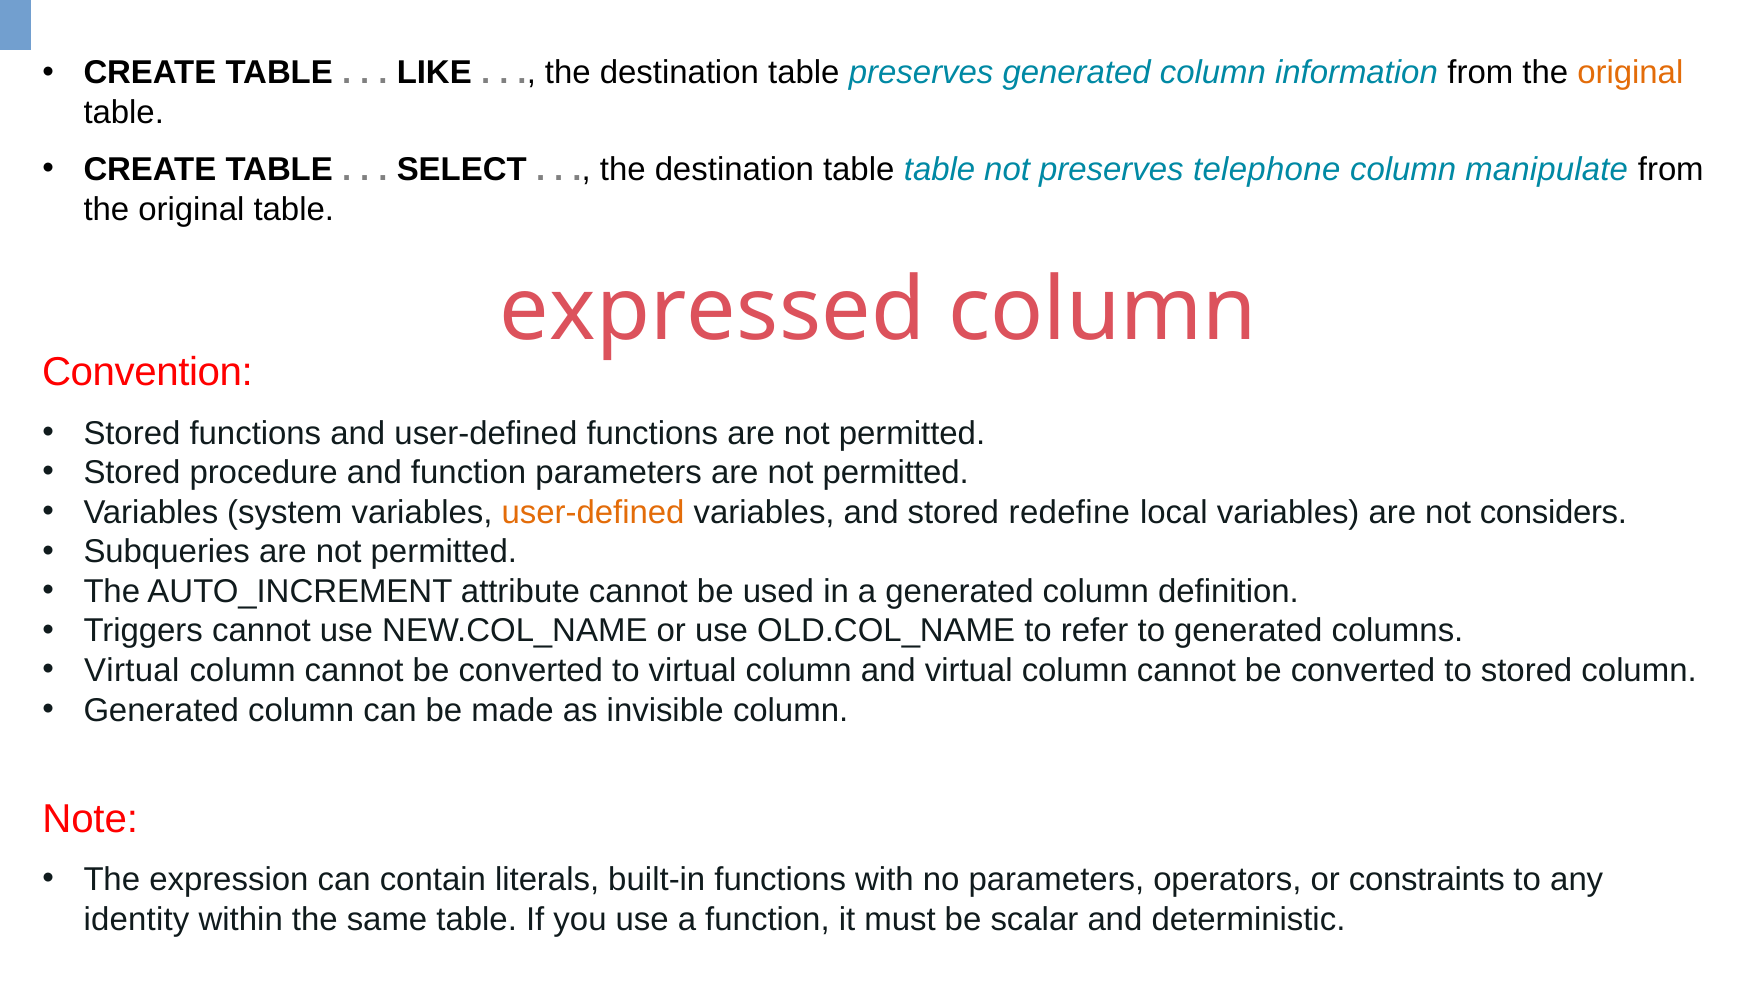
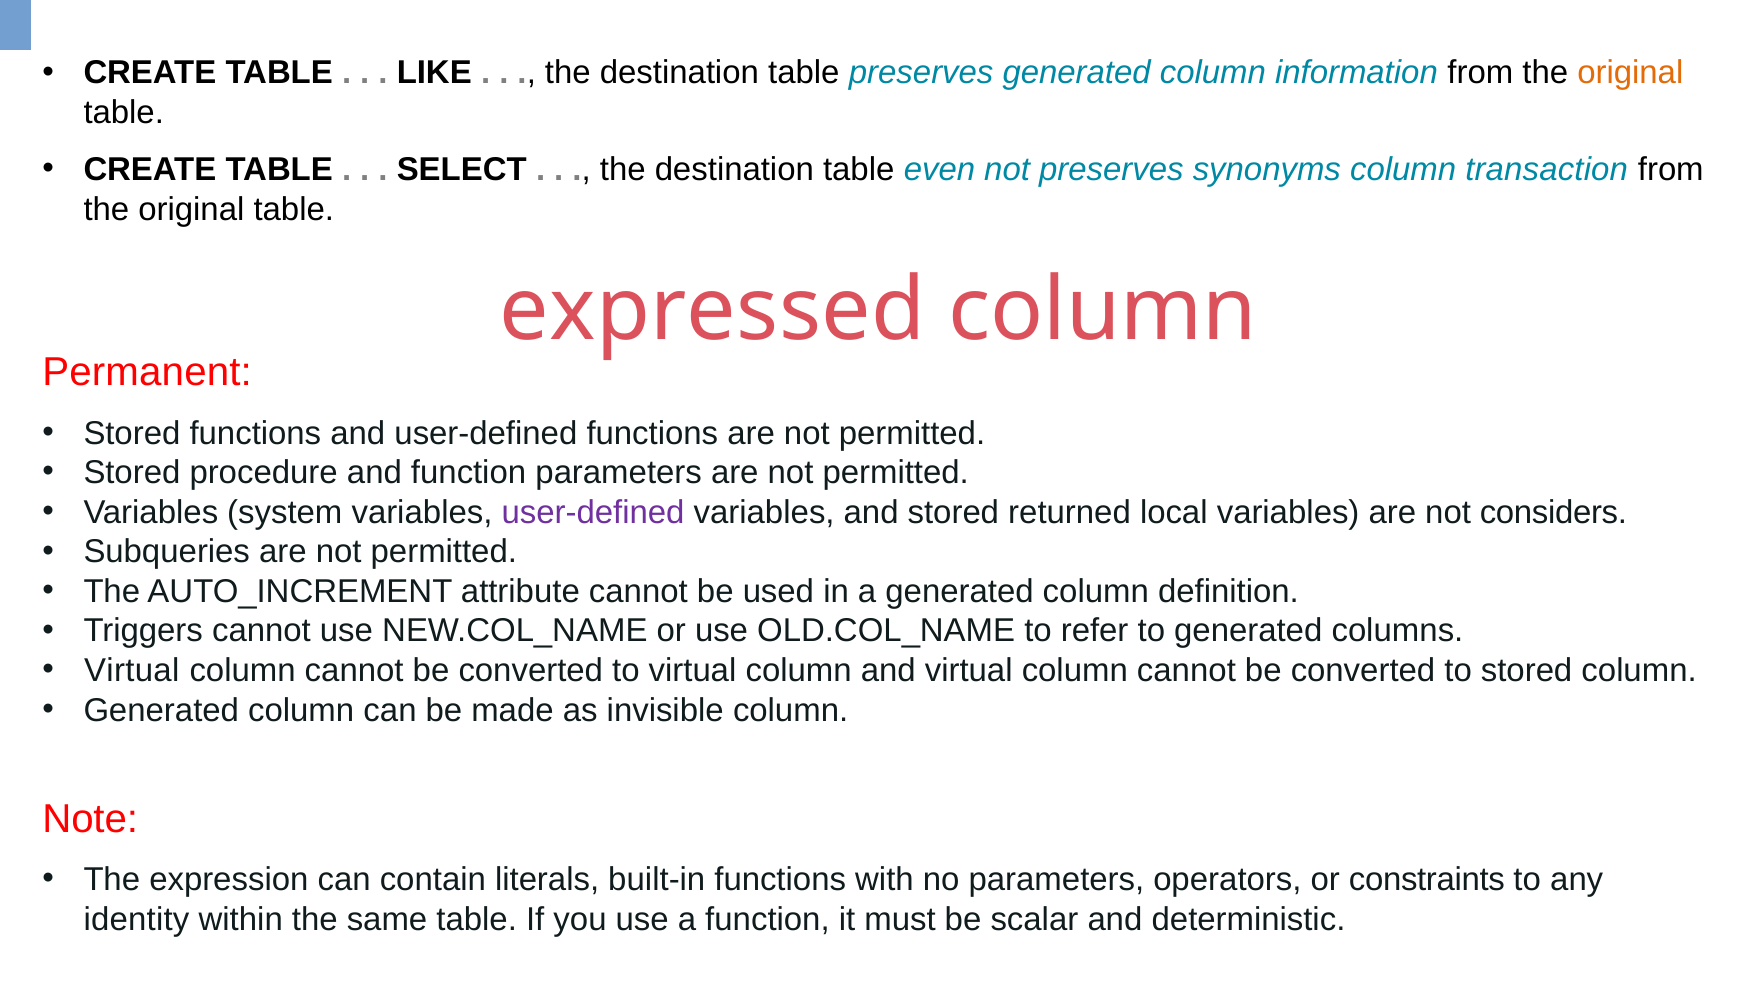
table table: table -> even
telephone: telephone -> synonyms
manipulate: manipulate -> transaction
Convention: Convention -> Permanent
user-defined at (593, 512) colour: orange -> purple
redefine: redefine -> returned
